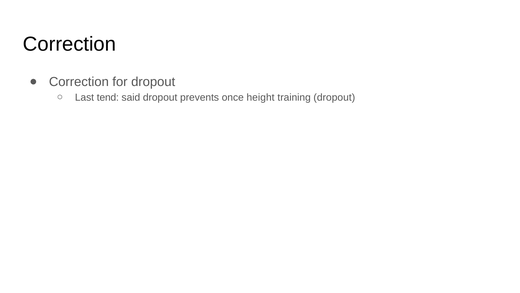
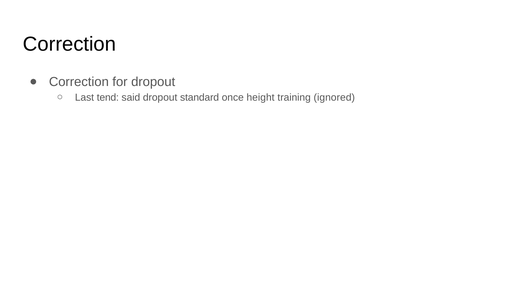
prevents: prevents -> standard
training dropout: dropout -> ignored
